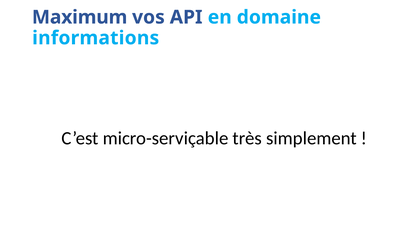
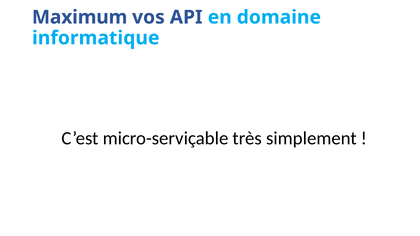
informations: informations -> informatique
